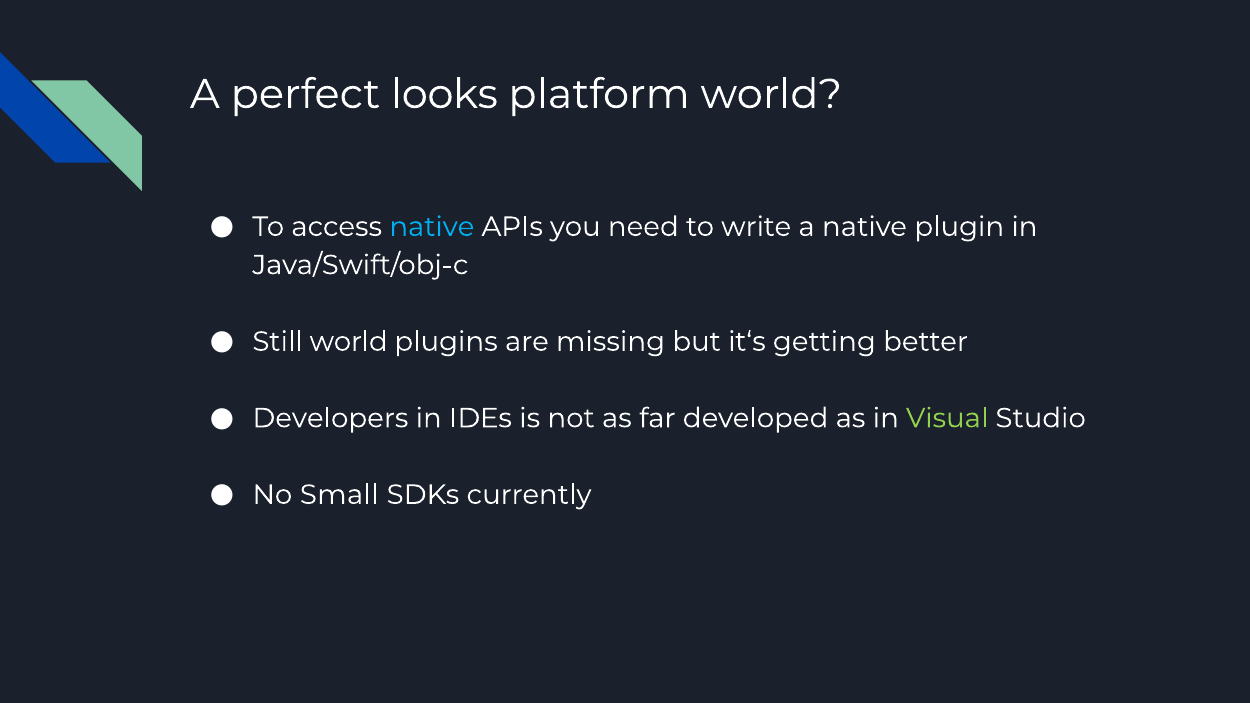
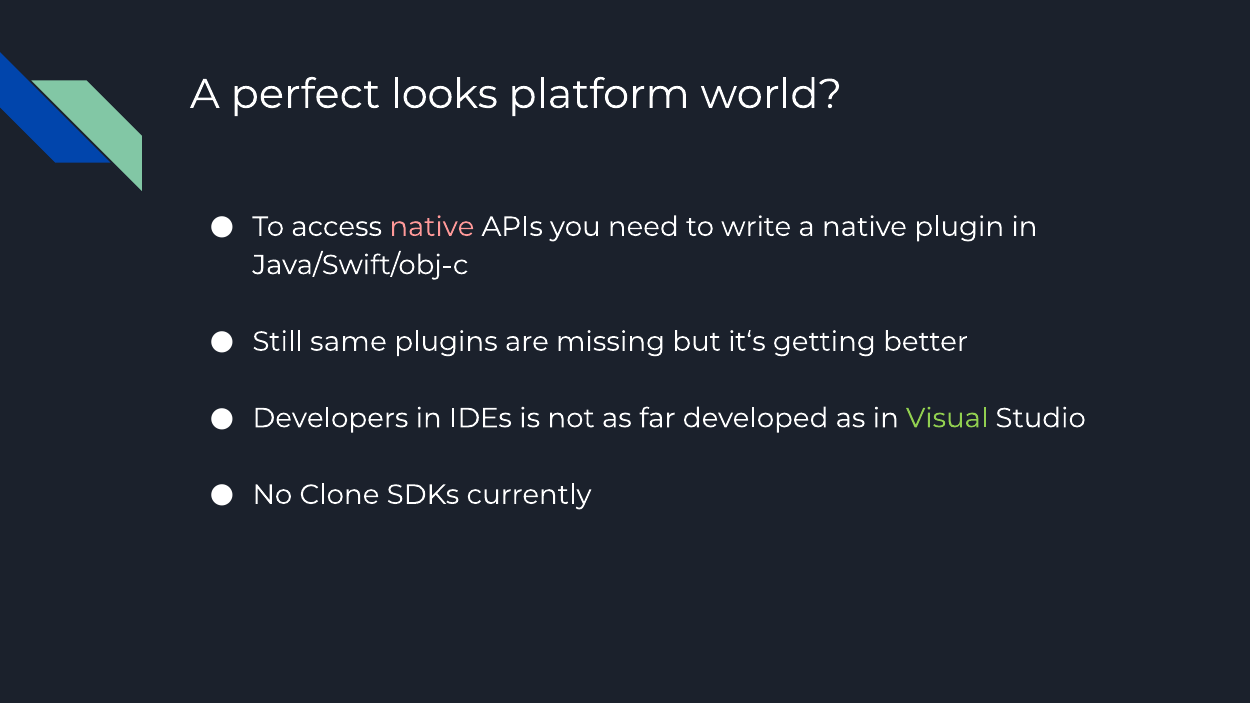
native at (432, 227) colour: light blue -> pink
Still world: world -> same
Small: Small -> Clone
